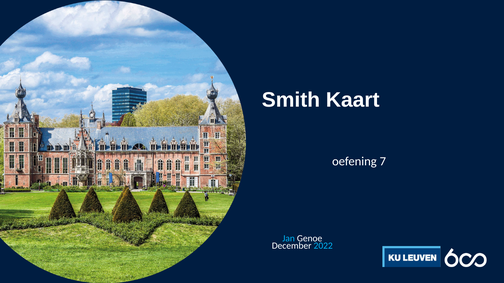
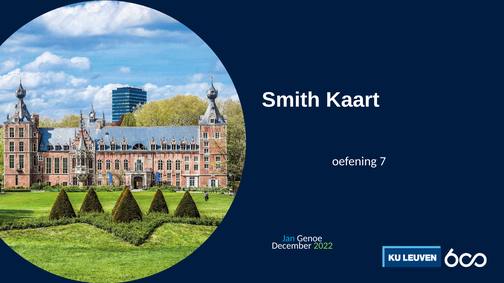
2022 colour: light blue -> light green
